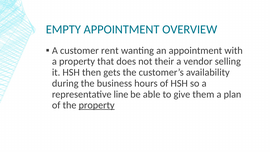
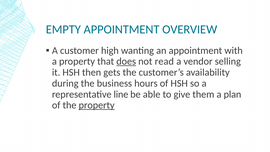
rent: rent -> high
does underline: none -> present
their: their -> read
